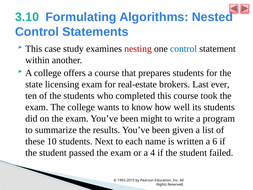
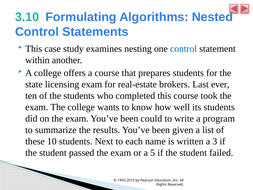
nesting colour: red -> black
might: might -> could
6: 6 -> 3
4: 4 -> 5
